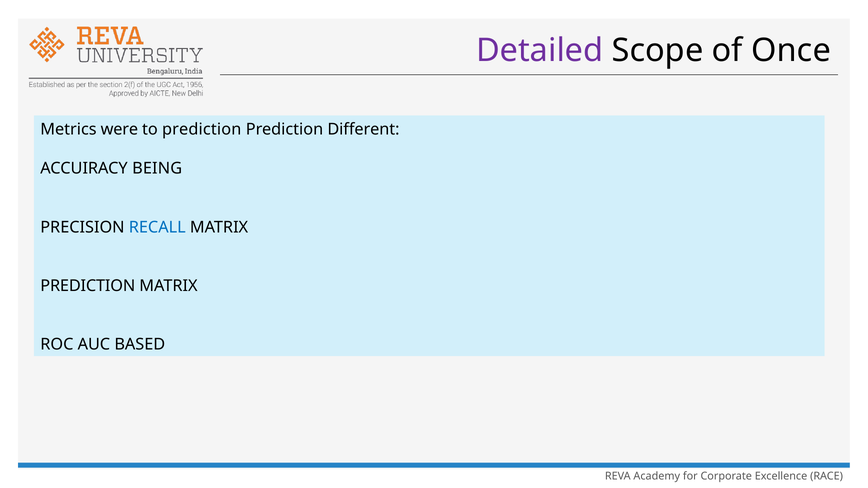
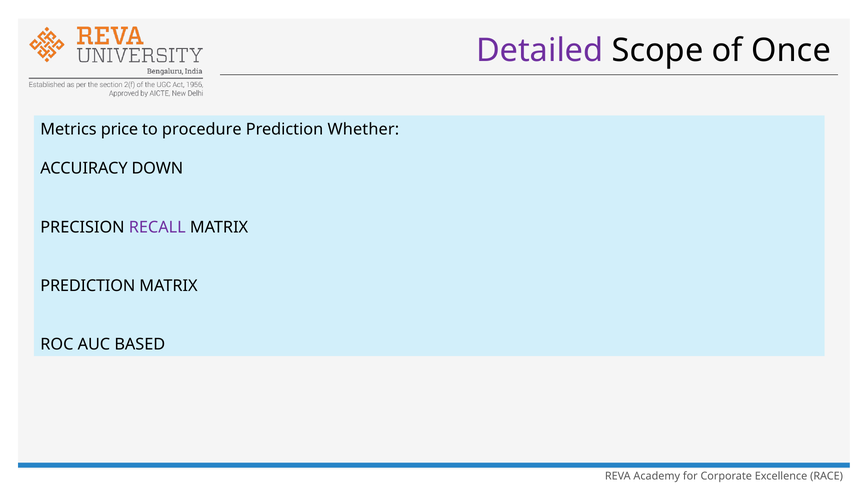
were: were -> price
to prediction: prediction -> procedure
Different: Different -> Whether
BEING: BEING -> DOWN
RECALL colour: blue -> purple
